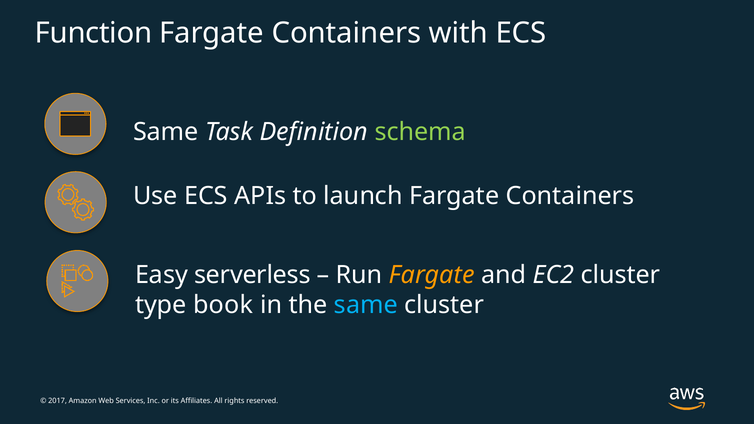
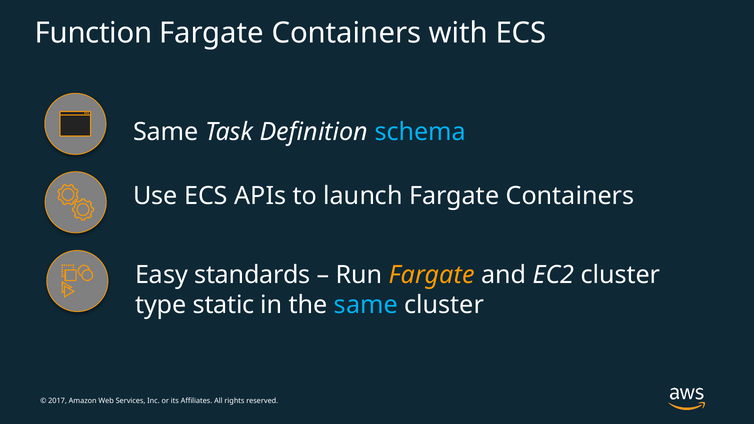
schema colour: light green -> light blue
serverless: serverless -> standards
book: book -> static
